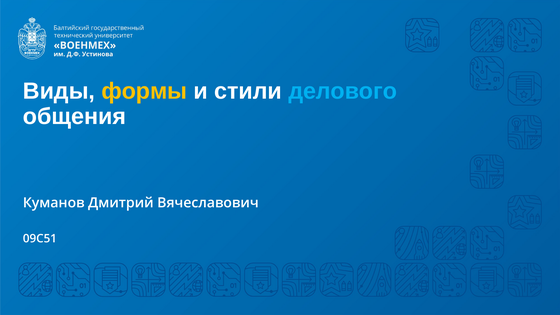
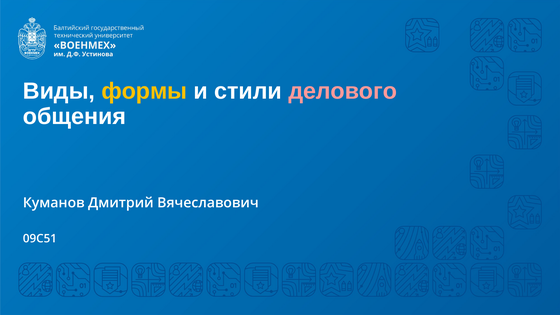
делового colour: light blue -> pink
